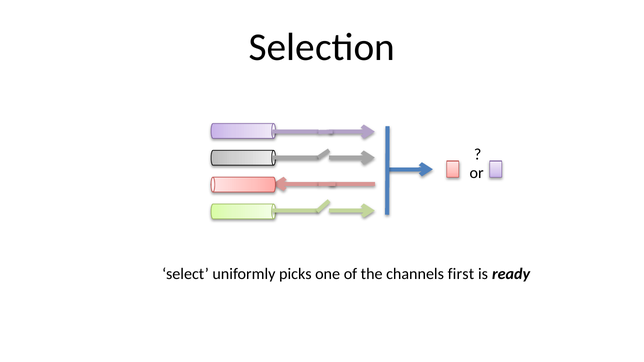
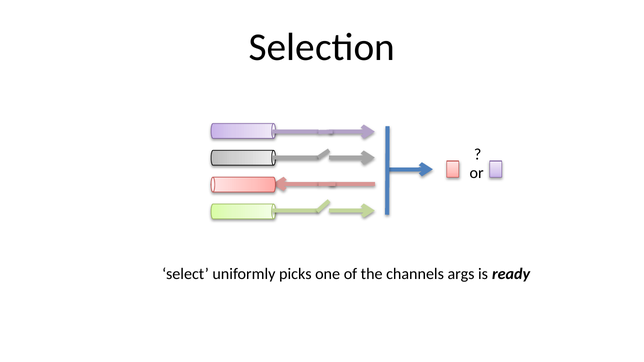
first: first -> args
